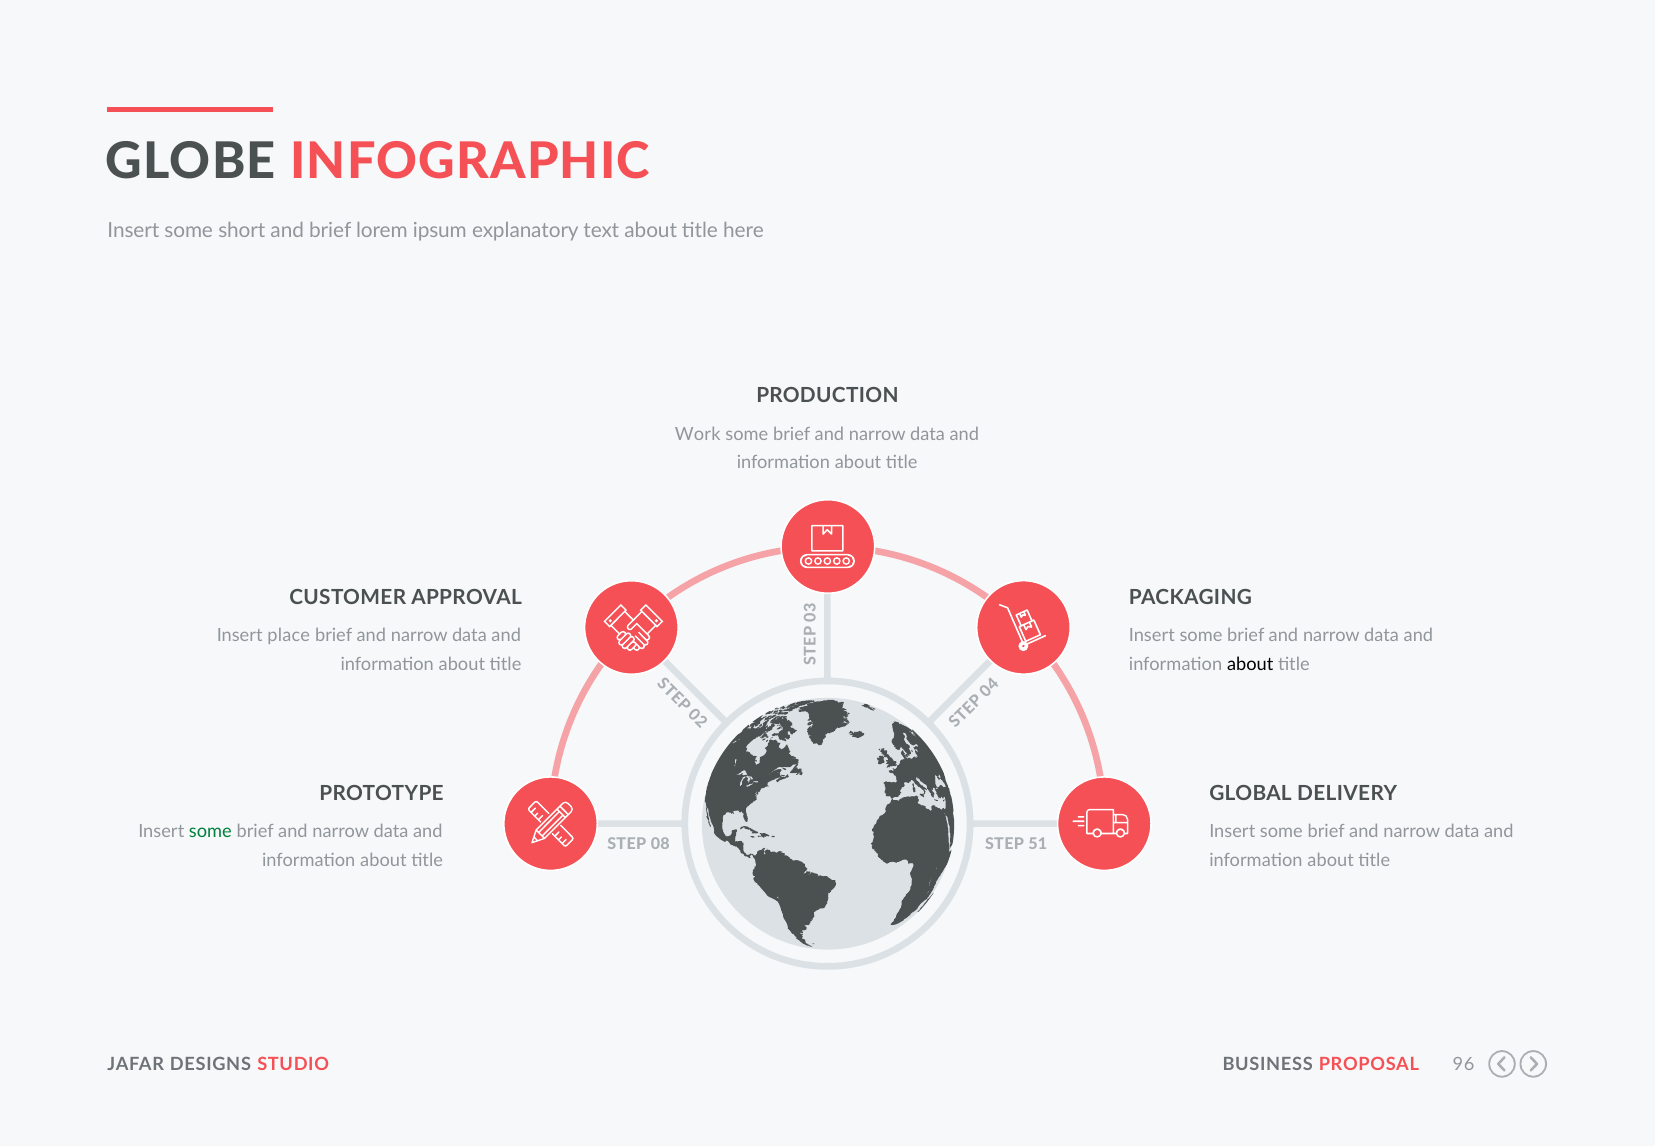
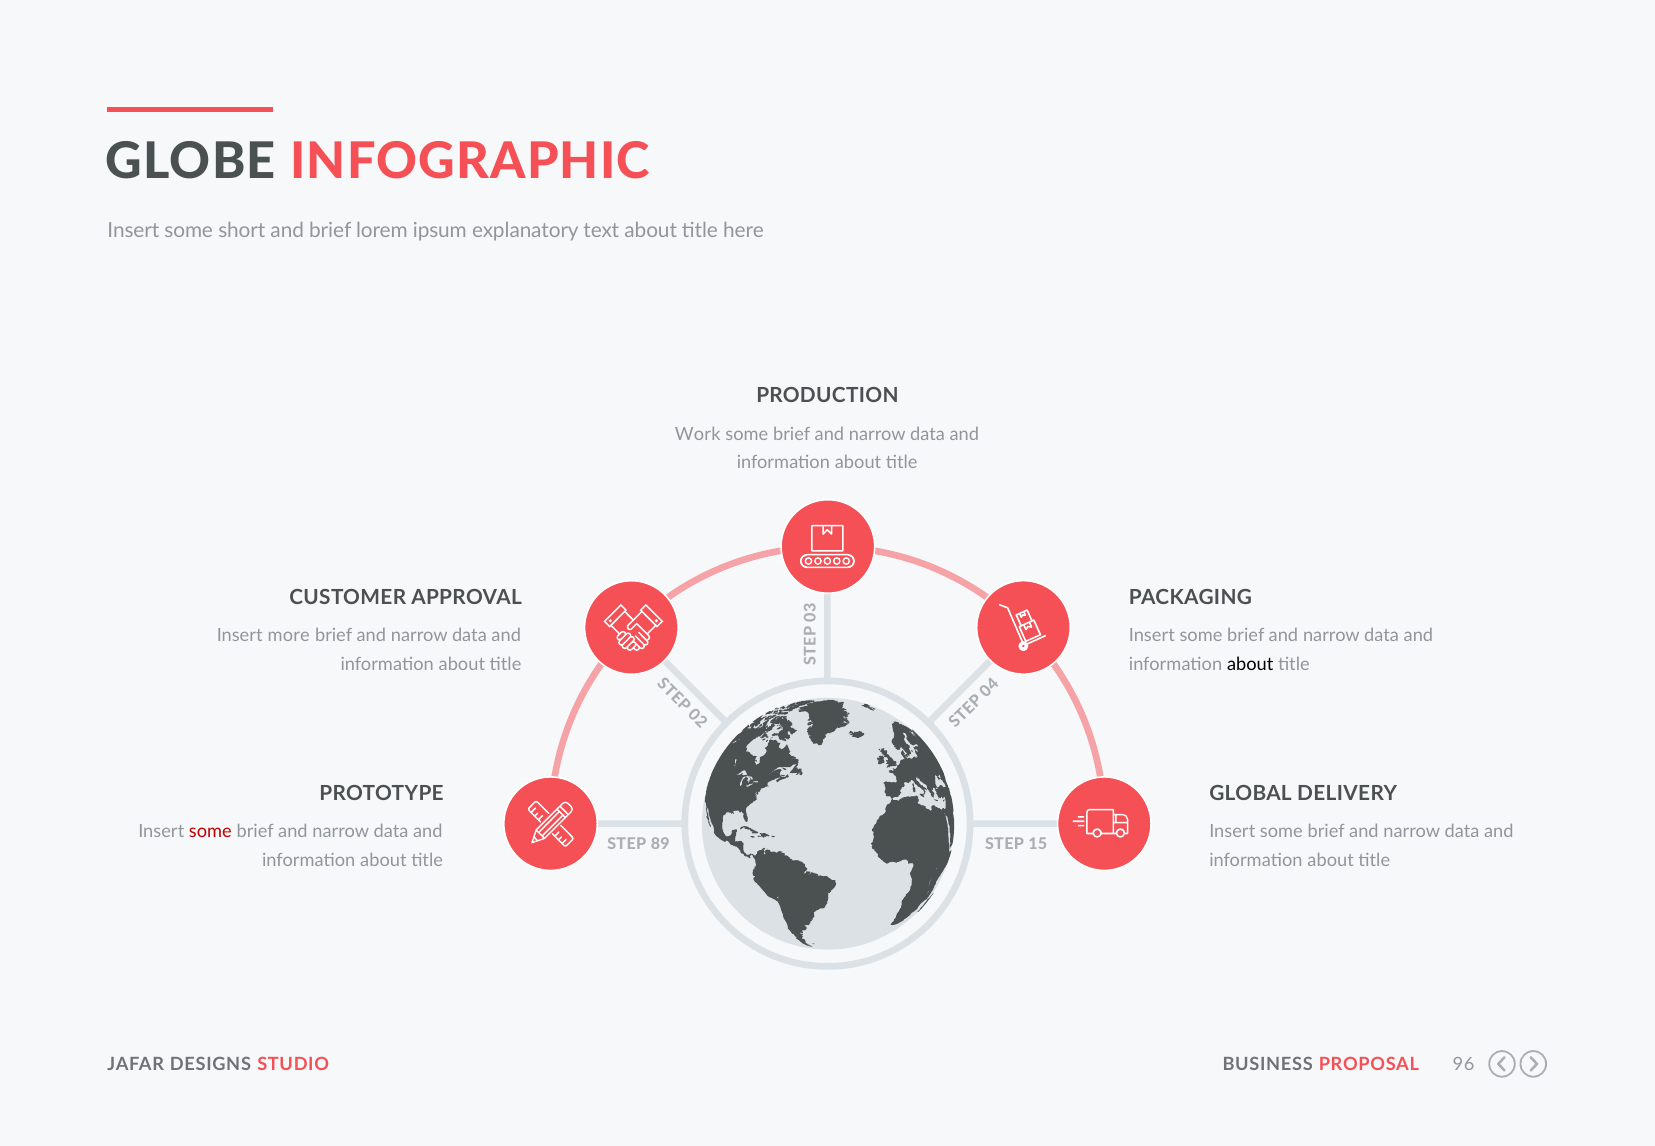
place: place -> more
some at (210, 832) colour: green -> red
08: 08 -> 89
51: 51 -> 15
